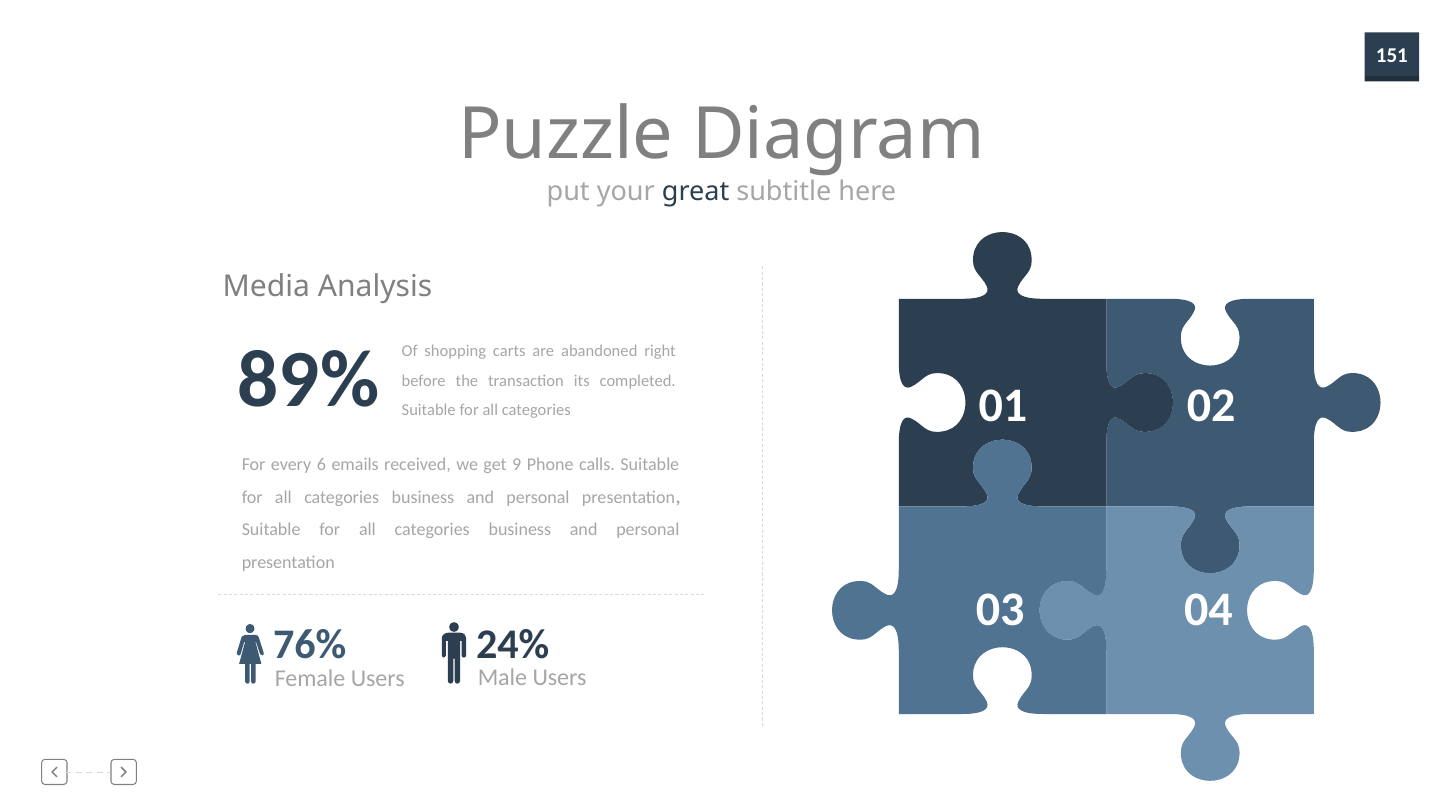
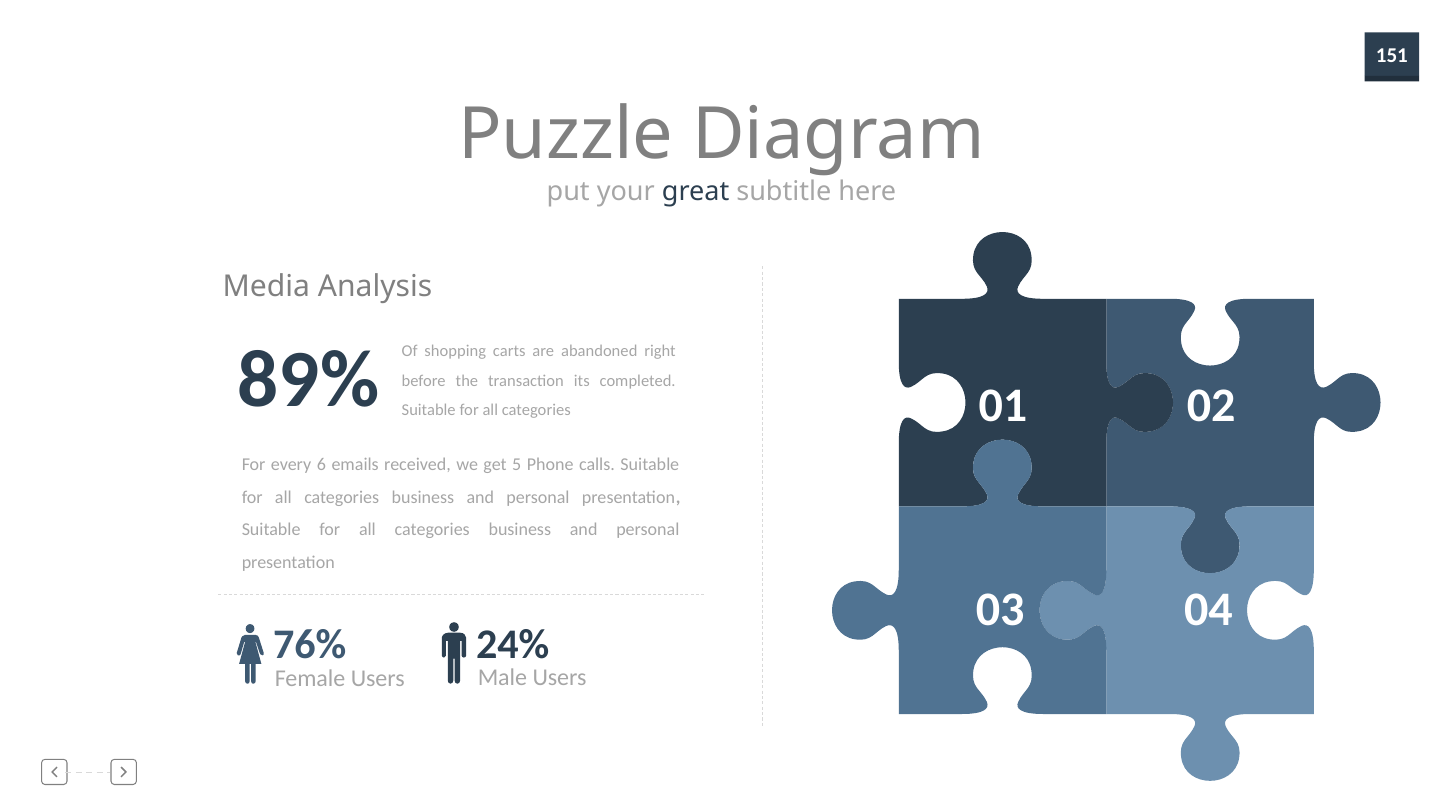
9: 9 -> 5
